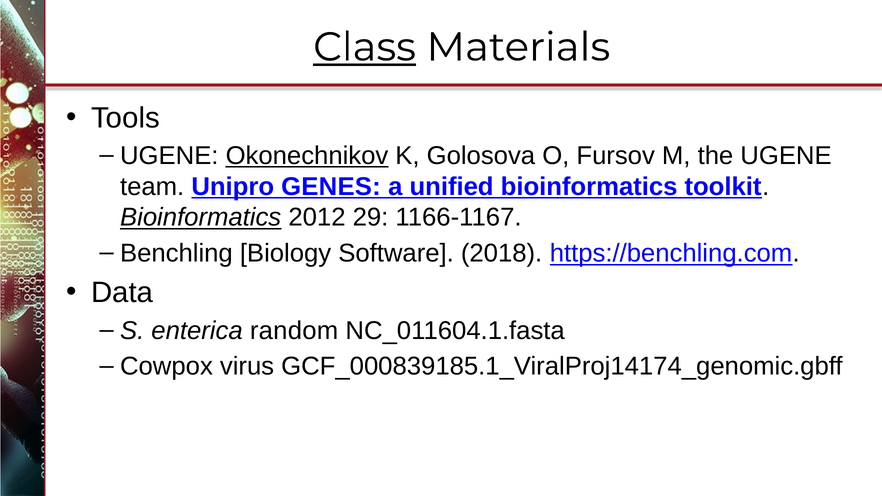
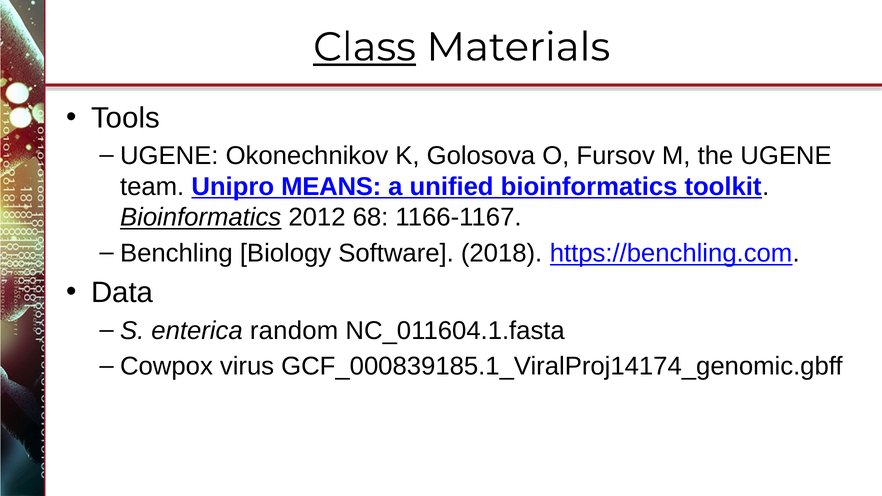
Okonechnikov underline: present -> none
GENES: GENES -> MEANS
29: 29 -> 68
